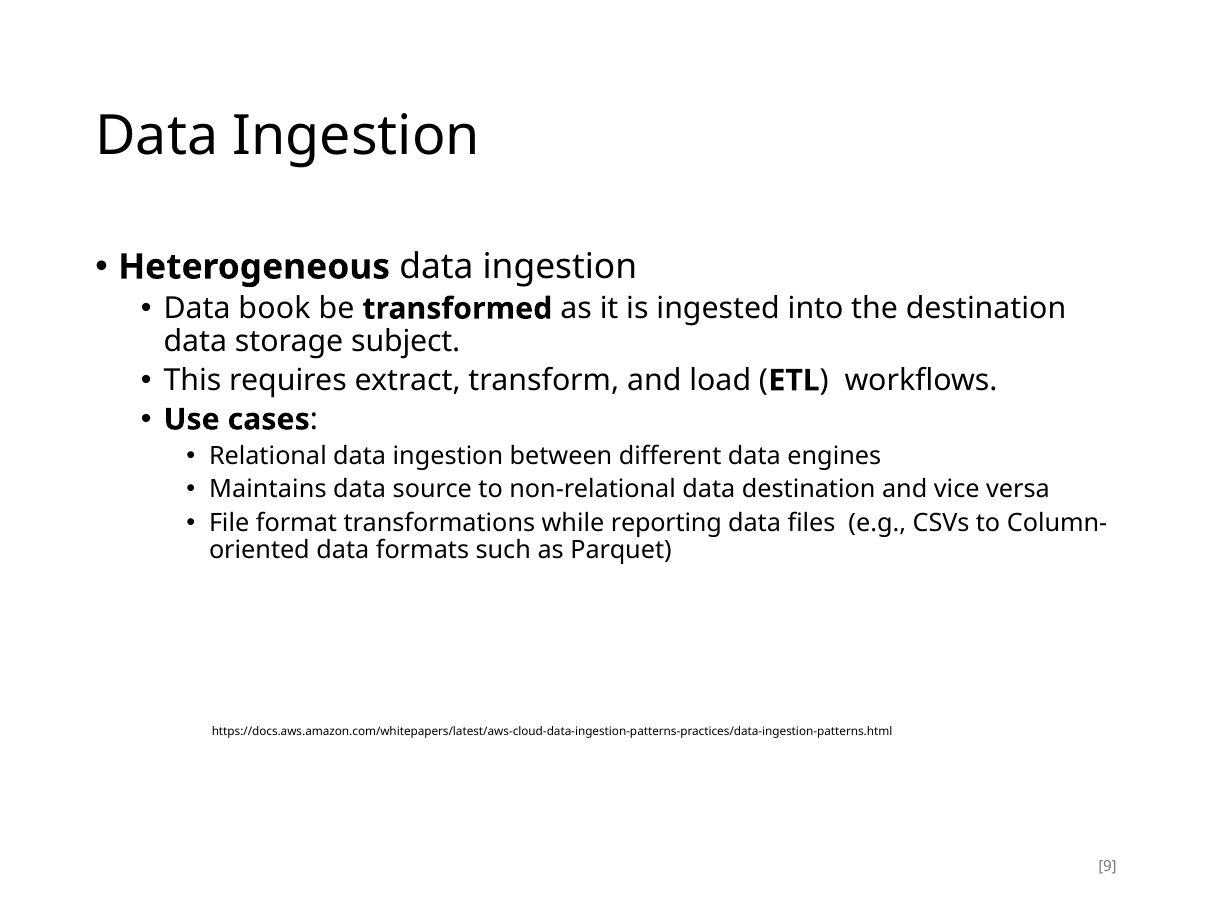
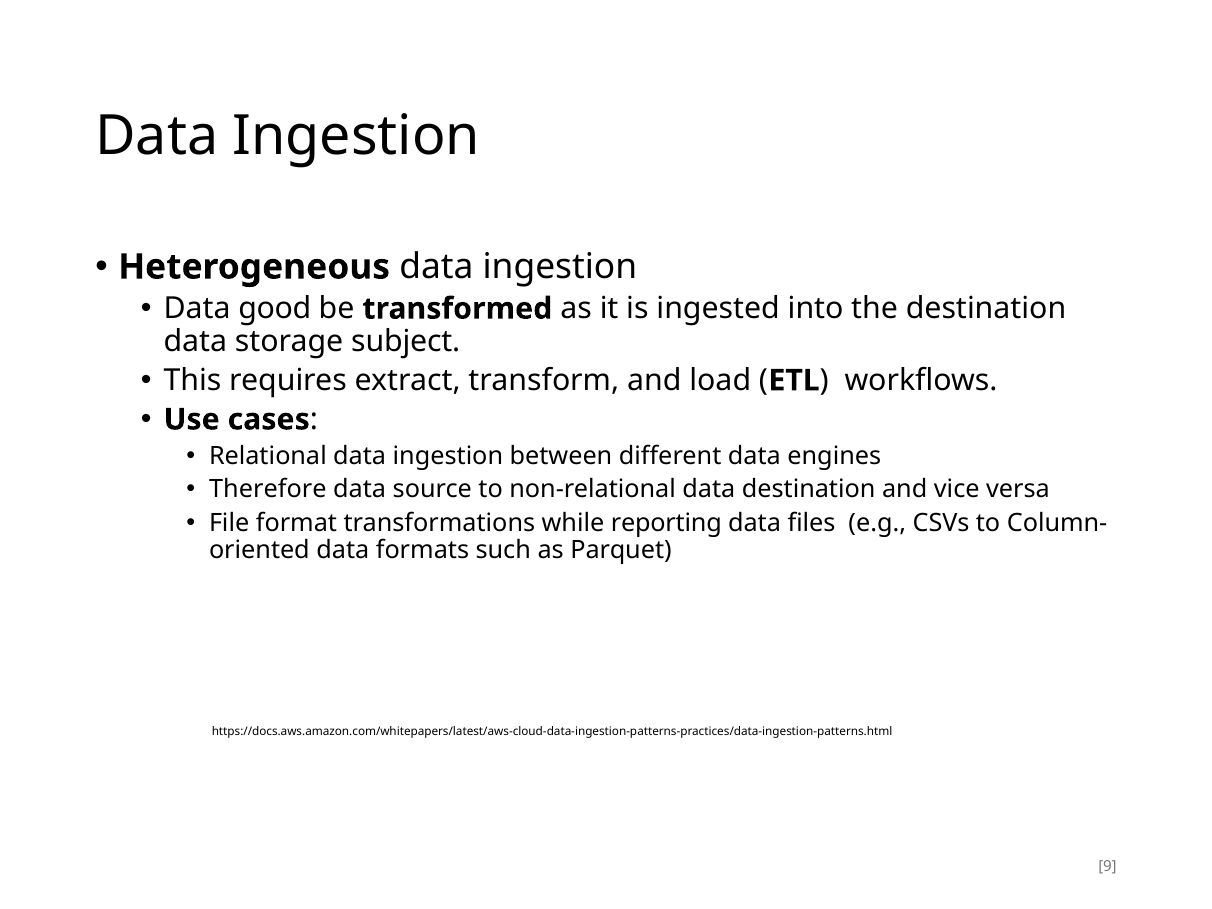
book: book -> good
Maintains: Maintains -> Therefore
